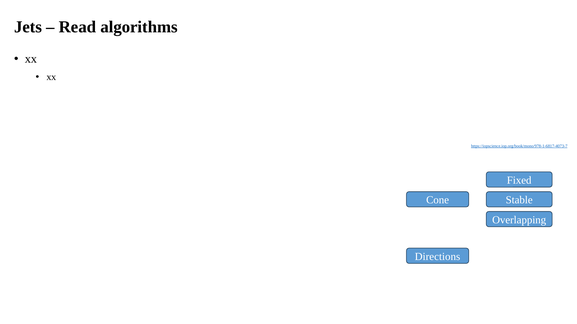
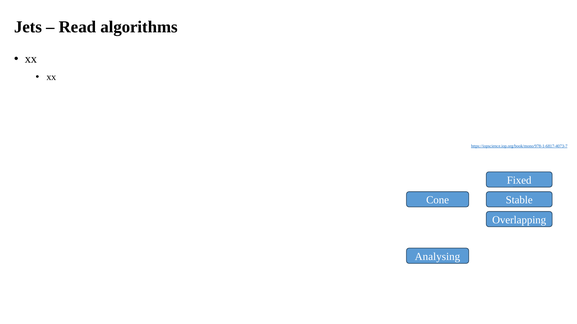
Directions: Directions -> Analysing
